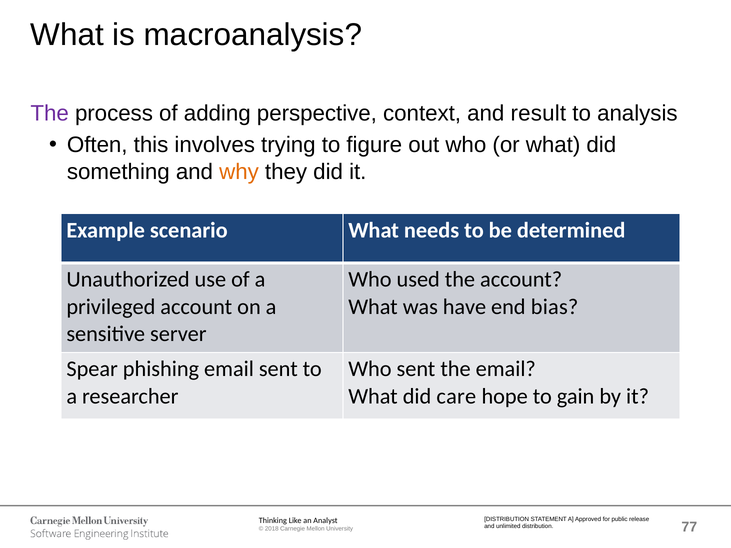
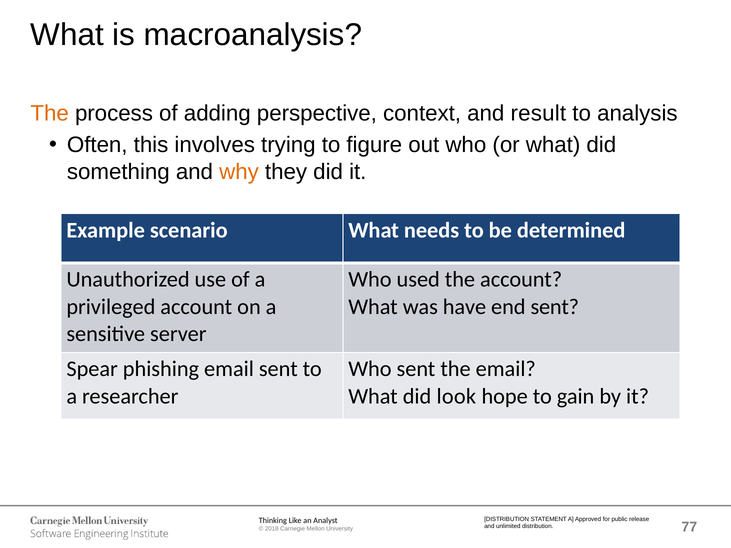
The at (50, 113) colour: purple -> orange
end bias: bias -> sent
care: care -> look
